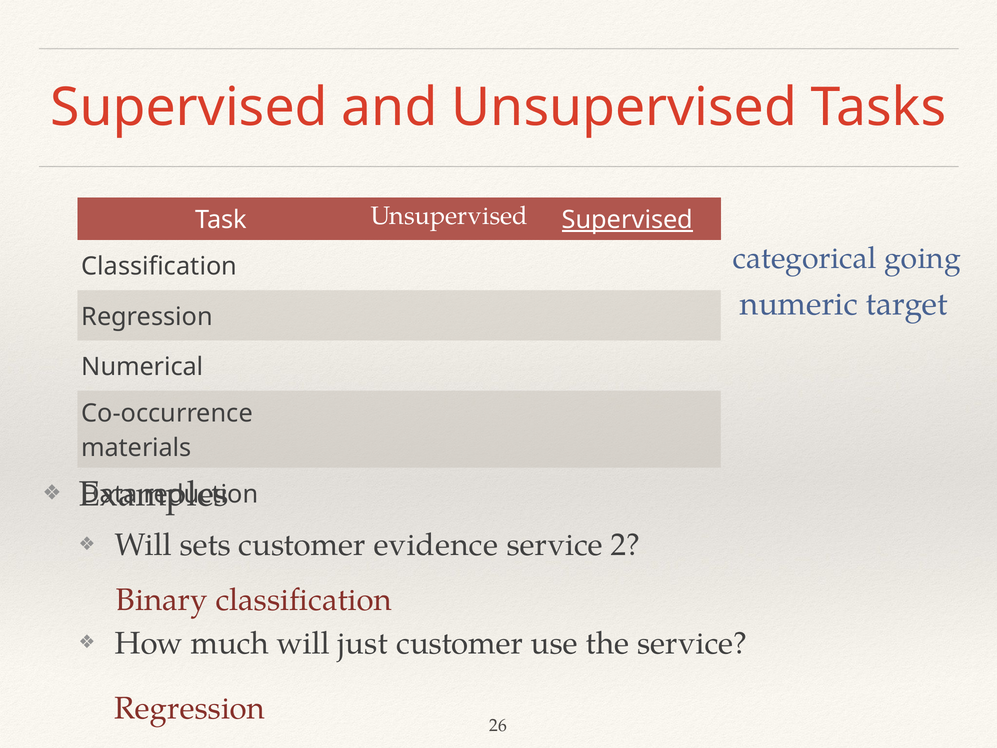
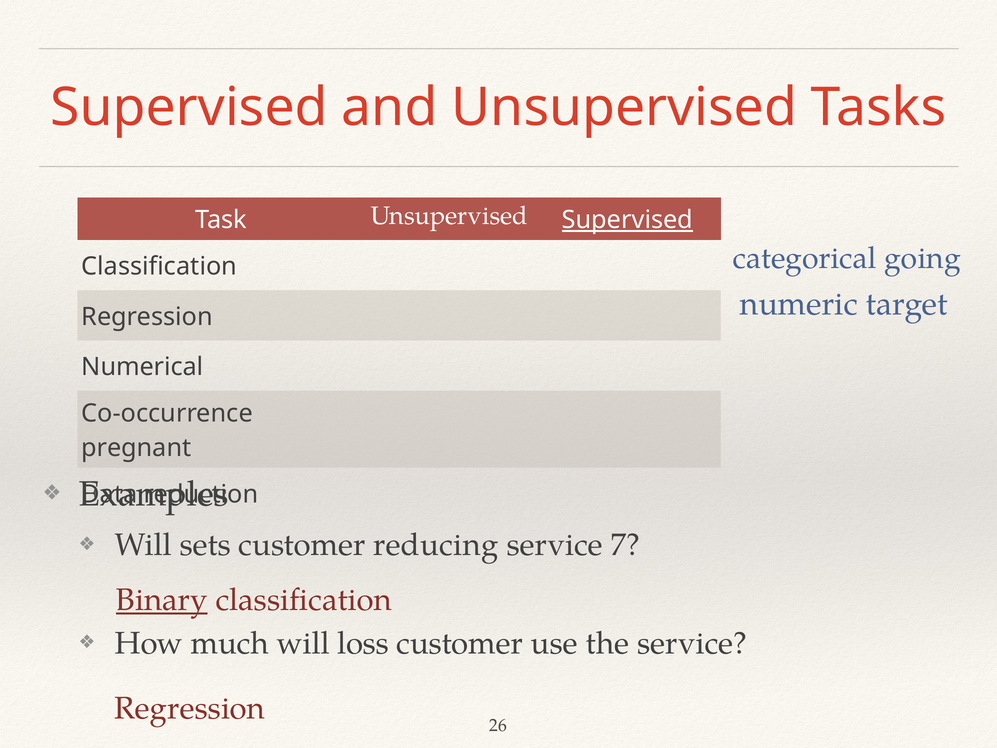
materials: materials -> pregnant
evidence: evidence -> reducing
2: 2 -> 7
Binary underline: none -> present
just: just -> loss
